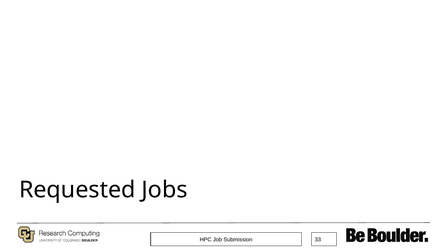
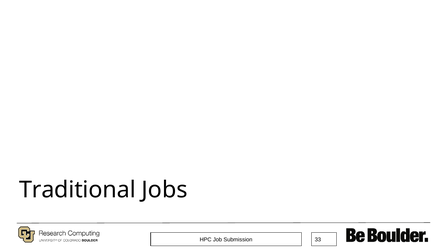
Requested: Requested -> Traditional
